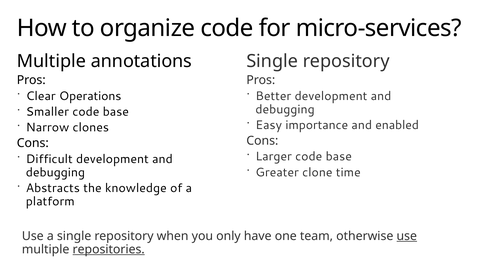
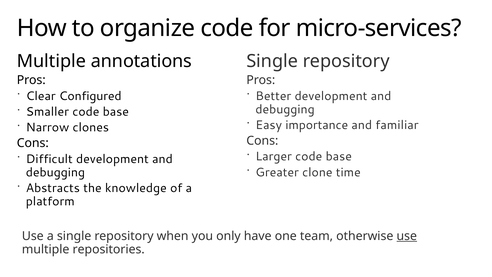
Operations: Operations -> Configured
enabled: enabled -> familiar
repositories underline: present -> none
